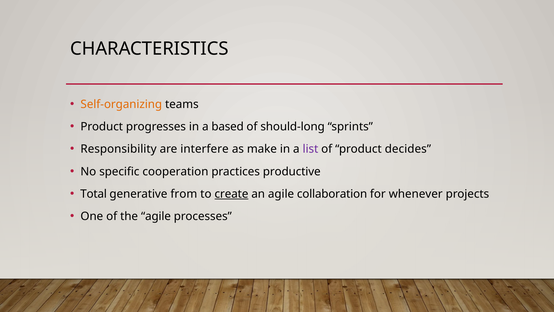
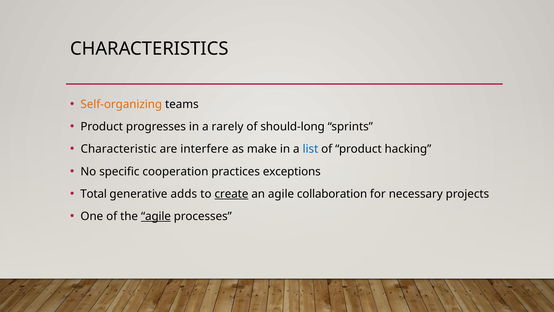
based: based -> rarely
Responsibility: Responsibility -> Characteristic
list colour: purple -> blue
decides: decides -> hacking
productive: productive -> exceptions
from: from -> adds
whenever: whenever -> necessary
agile at (156, 216) underline: none -> present
